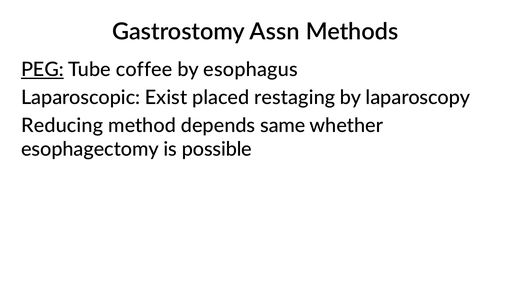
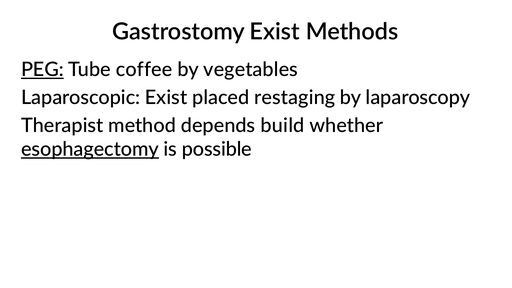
Gastrostomy Assn: Assn -> Exist
esophagus: esophagus -> vegetables
Reducing: Reducing -> Therapist
same: same -> build
esophagectomy underline: none -> present
